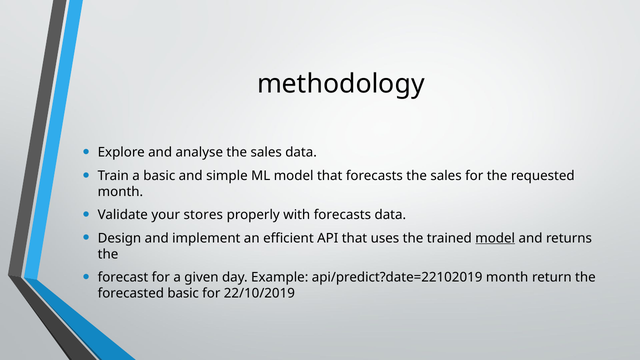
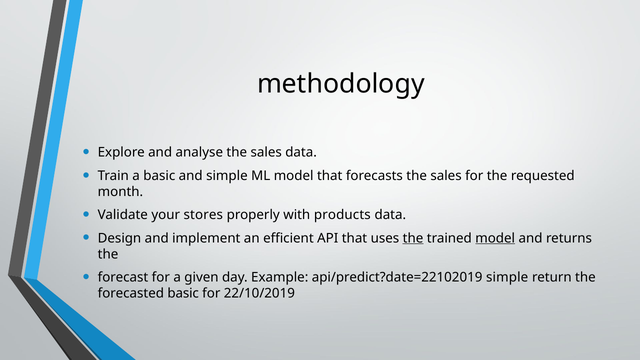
with forecasts: forecasts -> products
the at (413, 238) underline: none -> present
api/predict?date=22102019 month: month -> simple
